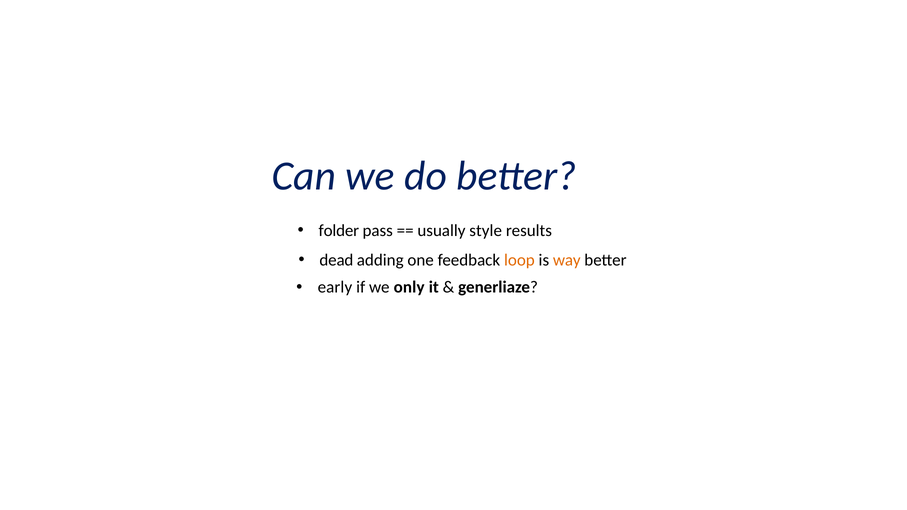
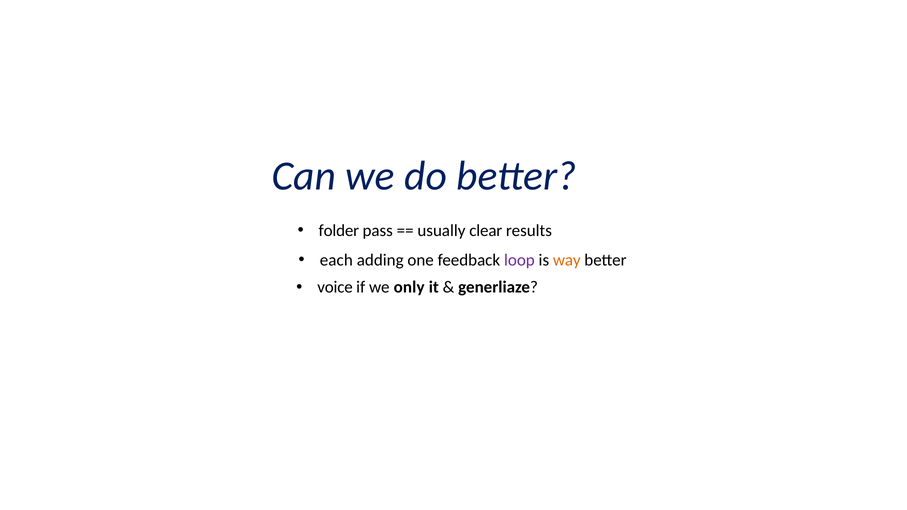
style: style -> clear
dead: dead -> each
loop colour: orange -> purple
early: early -> voice
